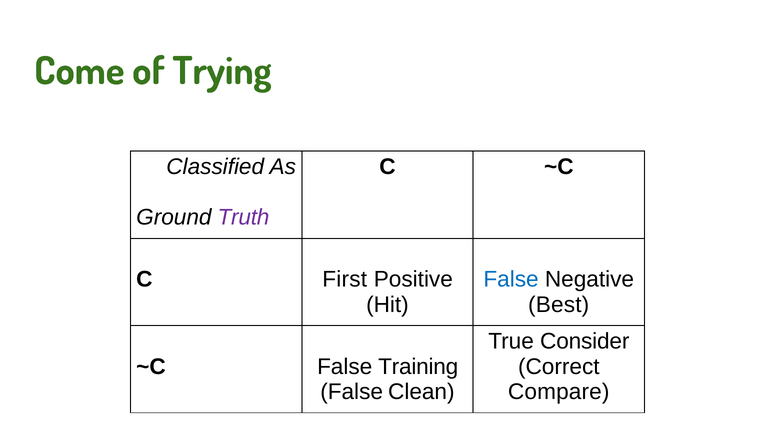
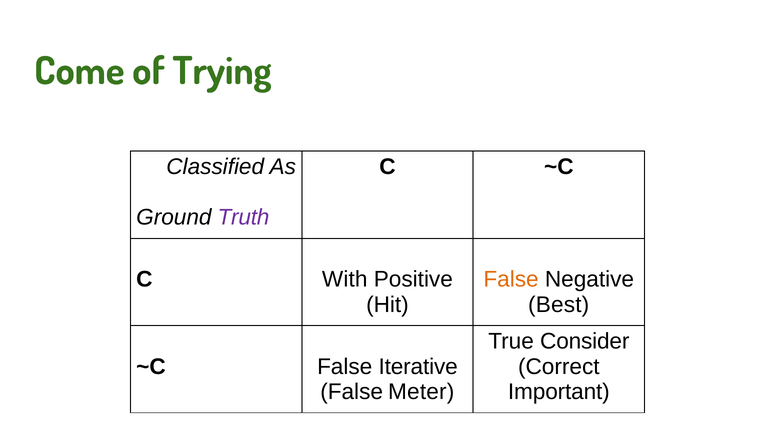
First: First -> With
False at (511, 279) colour: blue -> orange
Training: Training -> Iterative
Clean: Clean -> Meter
Compare: Compare -> Important
